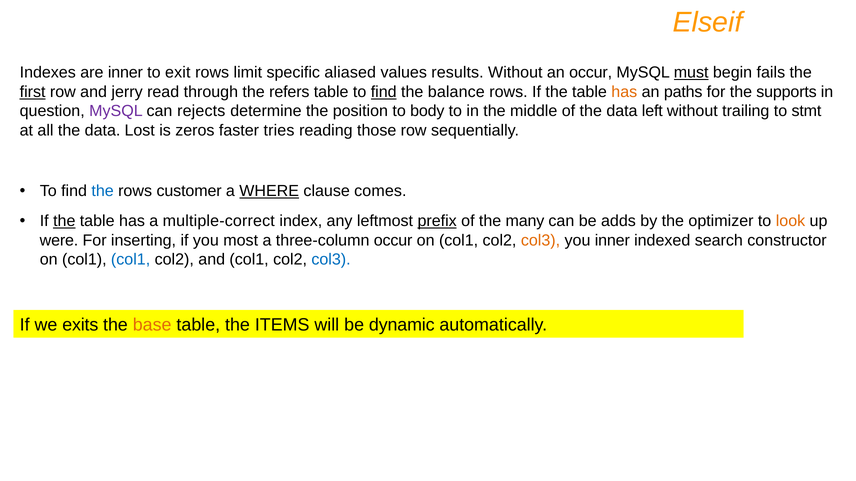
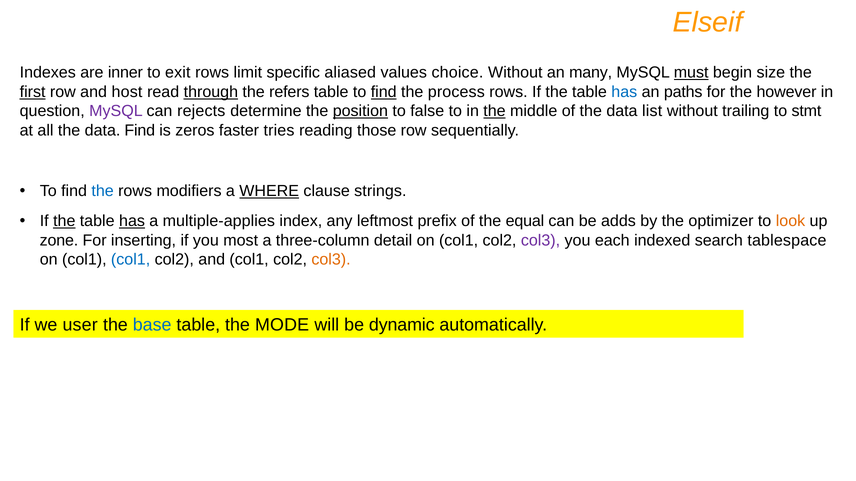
results: results -> choice
an occur: occur -> many
fails: fails -> size
jerry: jerry -> host
through underline: none -> present
balance: balance -> process
has at (624, 92) colour: orange -> blue
supports: supports -> however
position underline: none -> present
body: body -> false
the at (495, 111) underline: none -> present
left: left -> list
data Lost: Lost -> Find
customer: customer -> modifiers
comes: comes -> strings
has at (132, 221) underline: none -> present
multiple-correct: multiple-correct -> multiple-applies
prefix underline: present -> none
many: many -> equal
were: were -> zone
three-column occur: occur -> detail
col3 at (541, 241) colour: orange -> purple
you inner: inner -> each
constructor: constructor -> tablespace
col3 at (331, 260) colour: blue -> orange
exits: exits -> user
base colour: orange -> blue
ITEMS: ITEMS -> MODE
